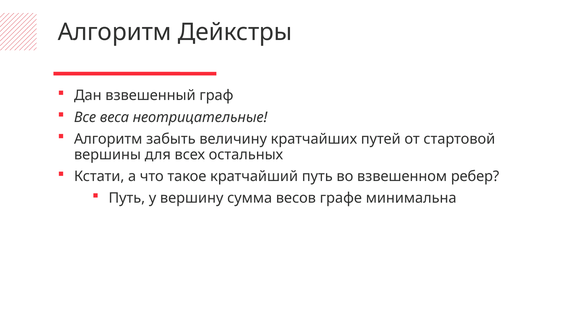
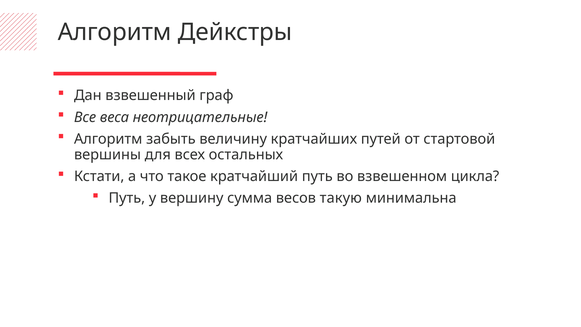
ребер: ребер -> цикла
графе: графе -> такую
